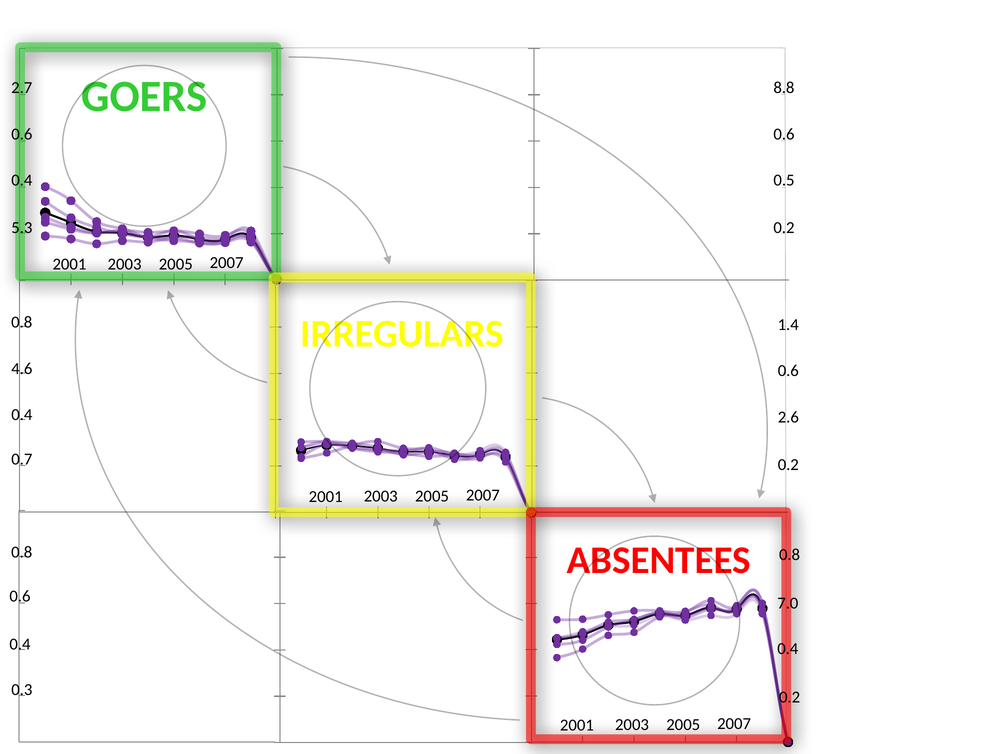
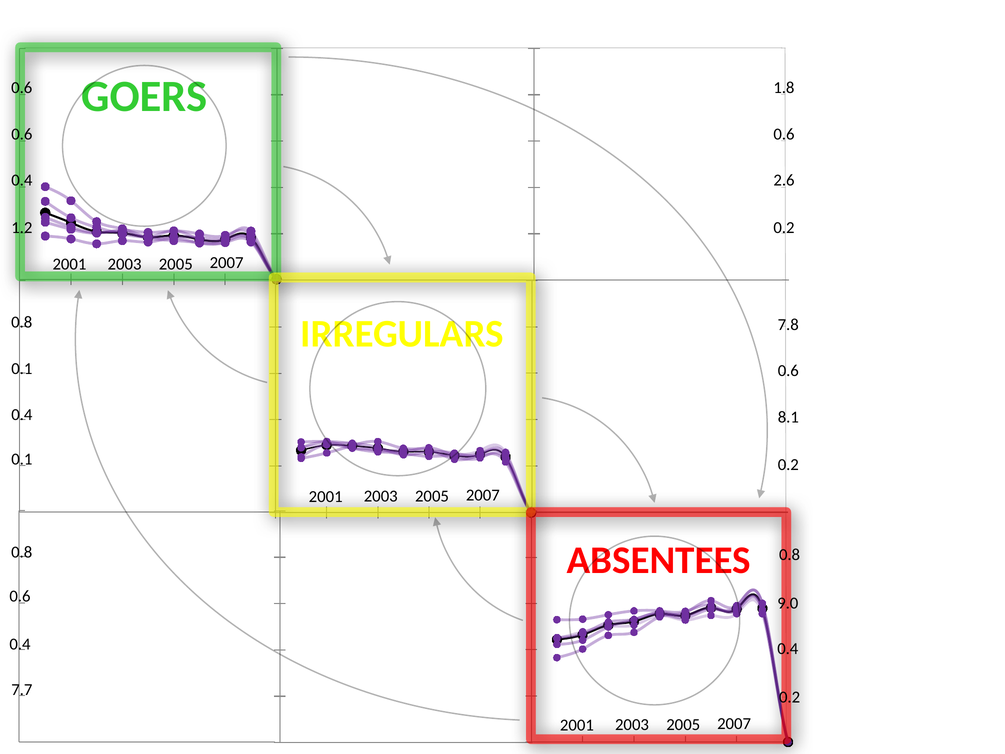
2.7 at (22, 88): 2.7 -> 0.6
8.8: 8.8 -> 1.8
0.5: 0.5 -> 2.6
5.3: 5.3 -> 1.2
1.4: 1.4 -> 7.8
4.6 at (22, 369): 4.6 -> 0.1
2.6: 2.6 -> 8.1
0.7 at (22, 459): 0.7 -> 0.1
7.0: 7.0 -> 9.0
0.3: 0.3 -> 7.7
